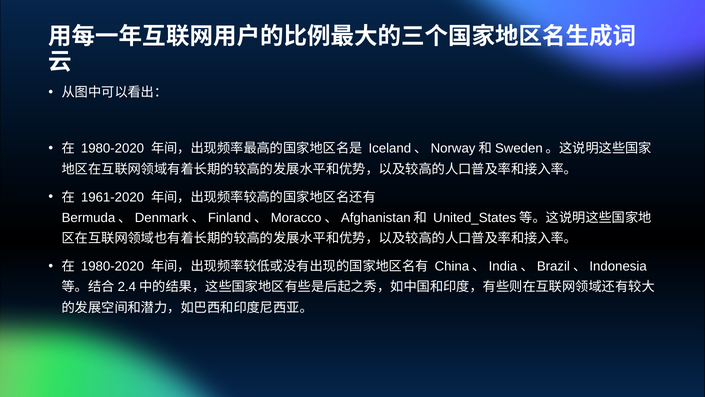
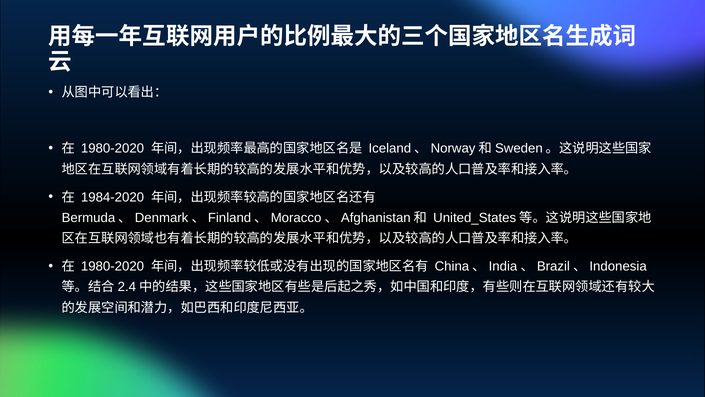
1961-2020: 1961-2020 -> 1984-2020
